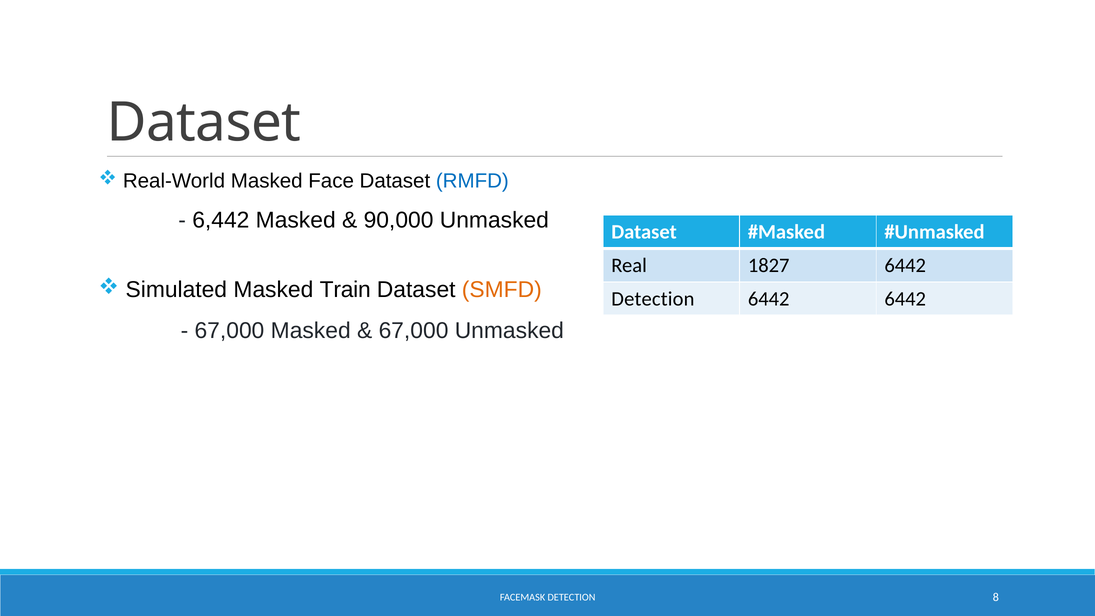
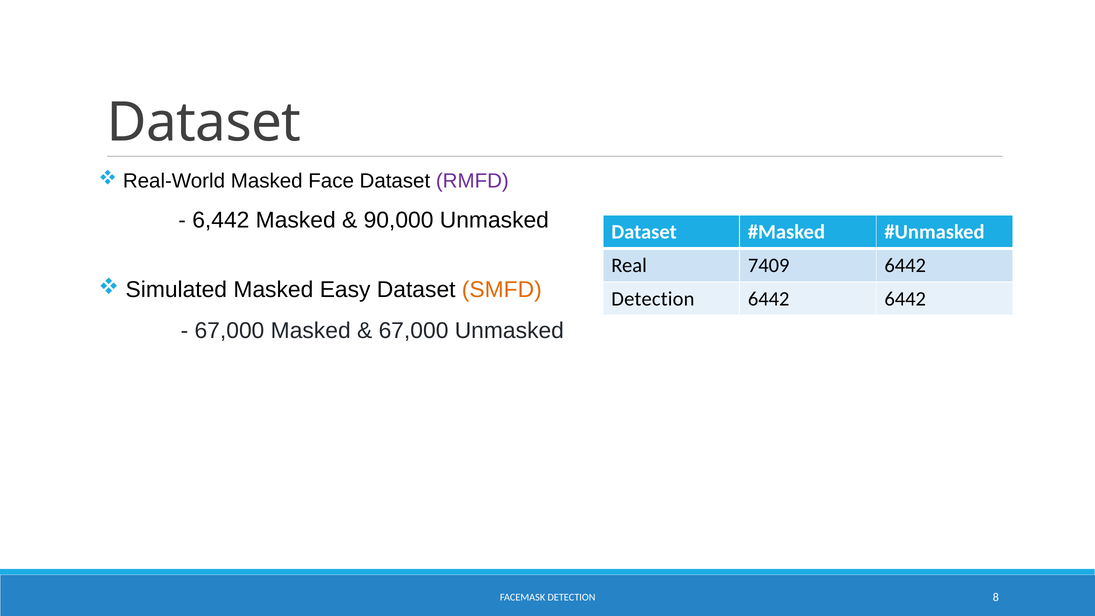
RMFD colour: blue -> purple
1827: 1827 -> 7409
Train: Train -> Easy
